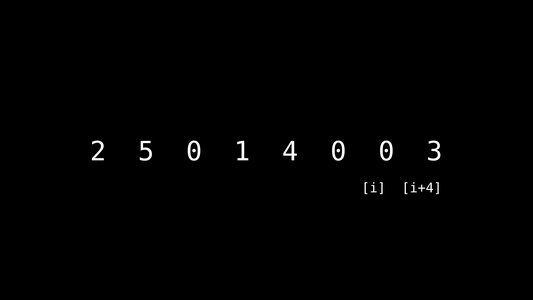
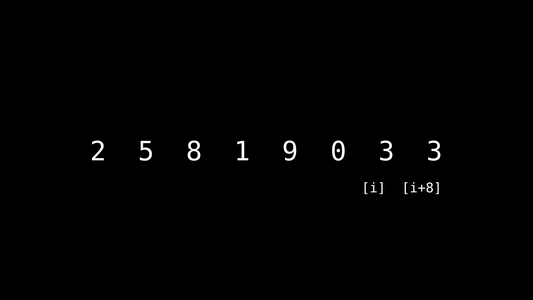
5 0: 0 -> 8
4: 4 -> 9
0 0: 0 -> 3
i+4: i+4 -> i+8
